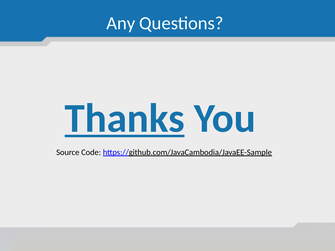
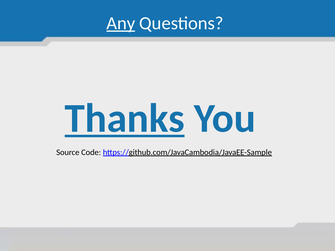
Any underline: none -> present
